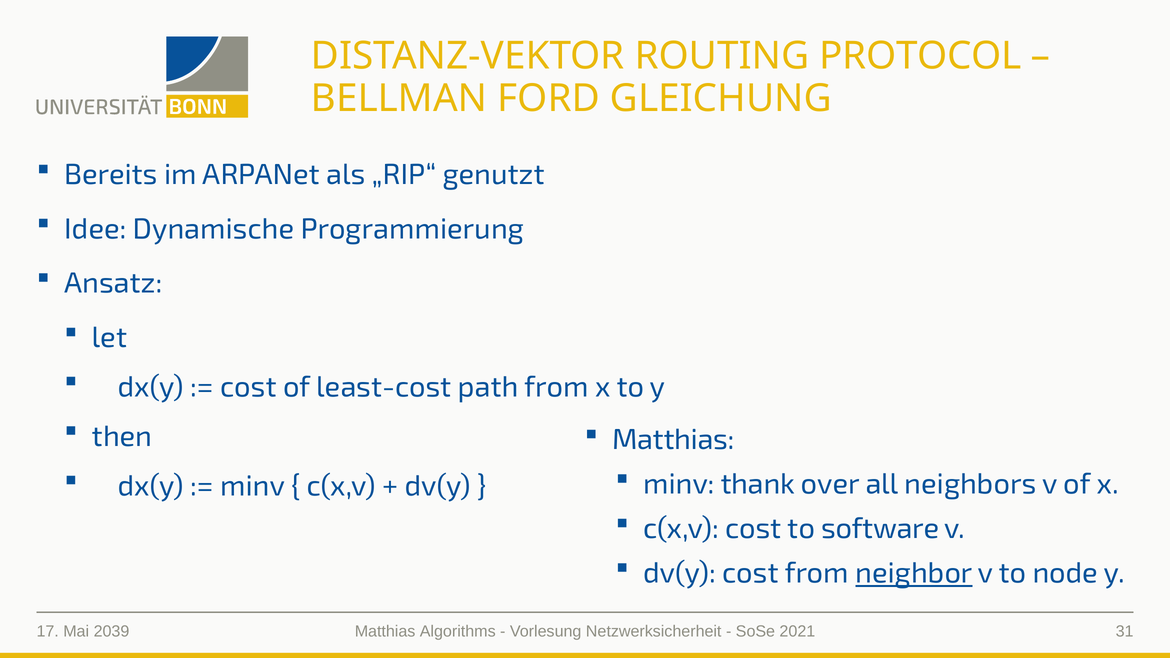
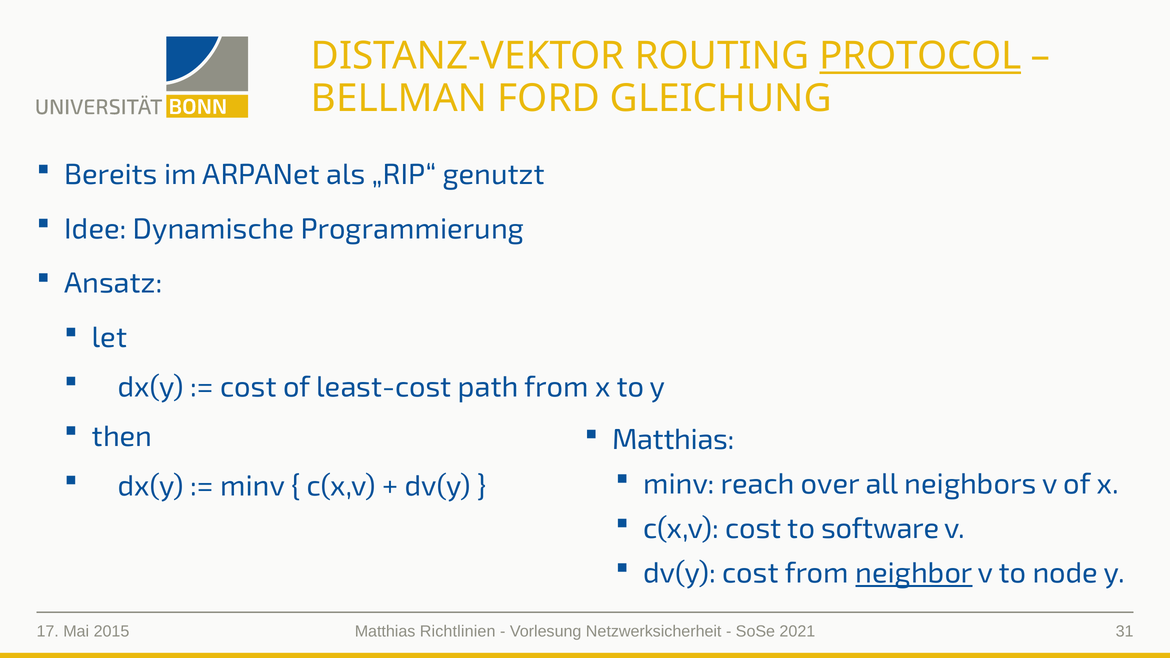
PROTOCOL underline: none -> present
thank: thank -> reach
2039: 2039 -> 2015
Algorithms: Algorithms -> Richtlinien
